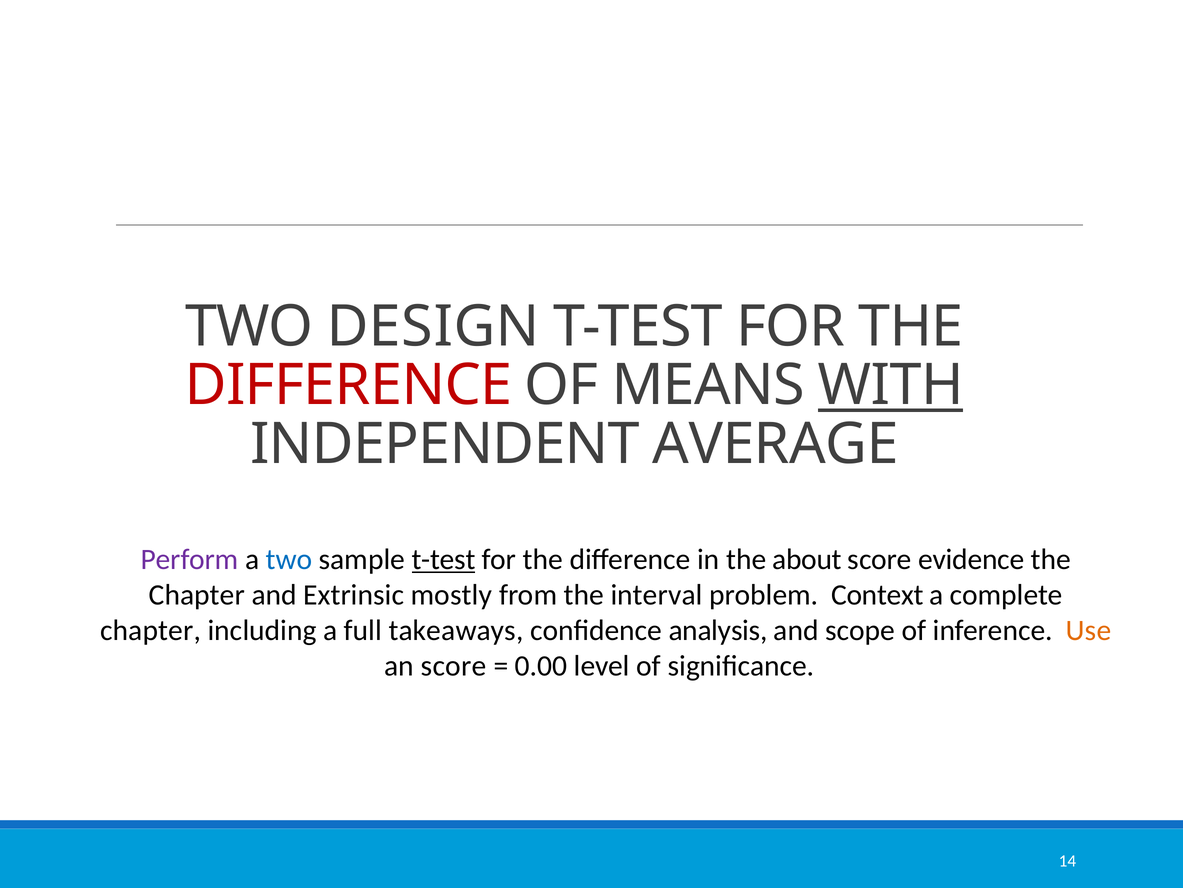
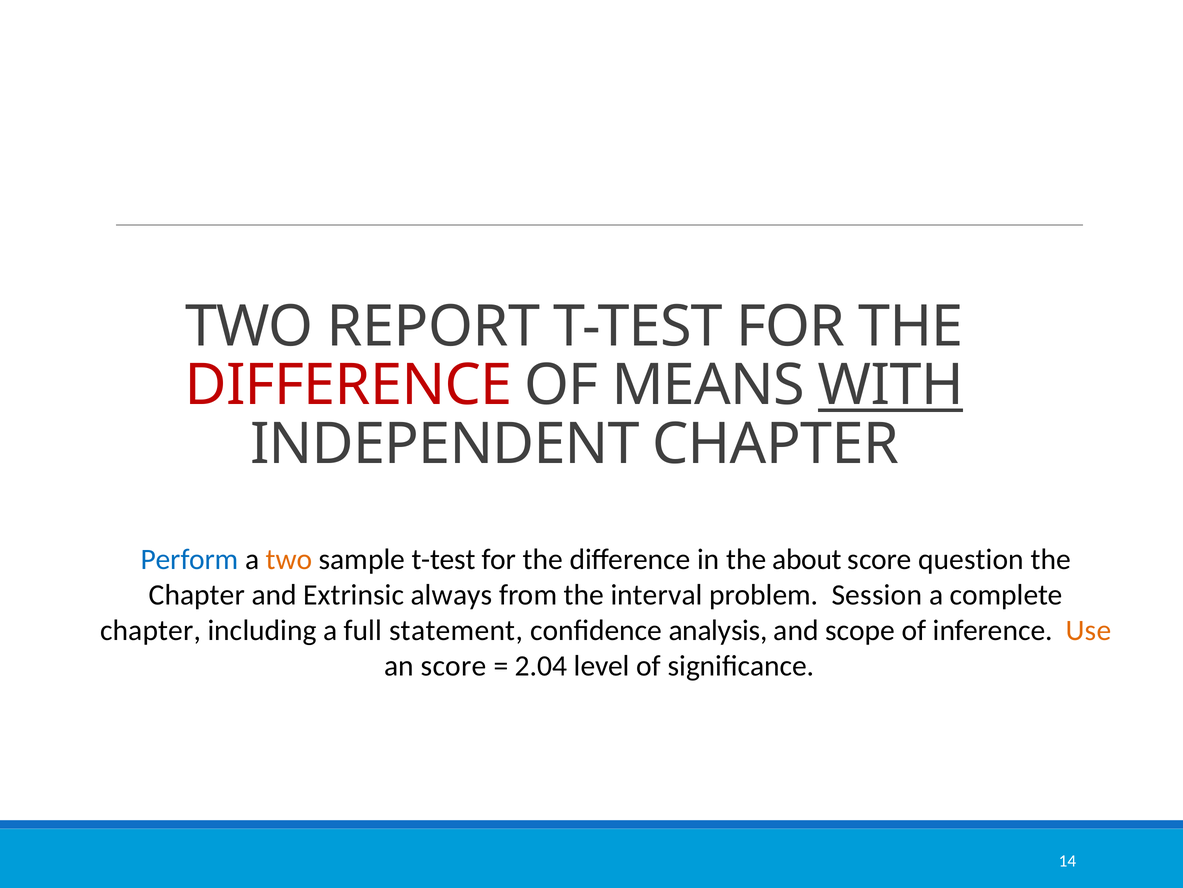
DESIGN: DESIGN -> REPORT
INDEPENDENT AVERAGE: AVERAGE -> CHAPTER
Perform colour: purple -> blue
two at (289, 559) colour: blue -> orange
t-test at (444, 559) underline: present -> none
evidence: evidence -> question
mostly: mostly -> always
Context: Context -> Session
takeaways: takeaways -> statement
0.00: 0.00 -> 2.04
